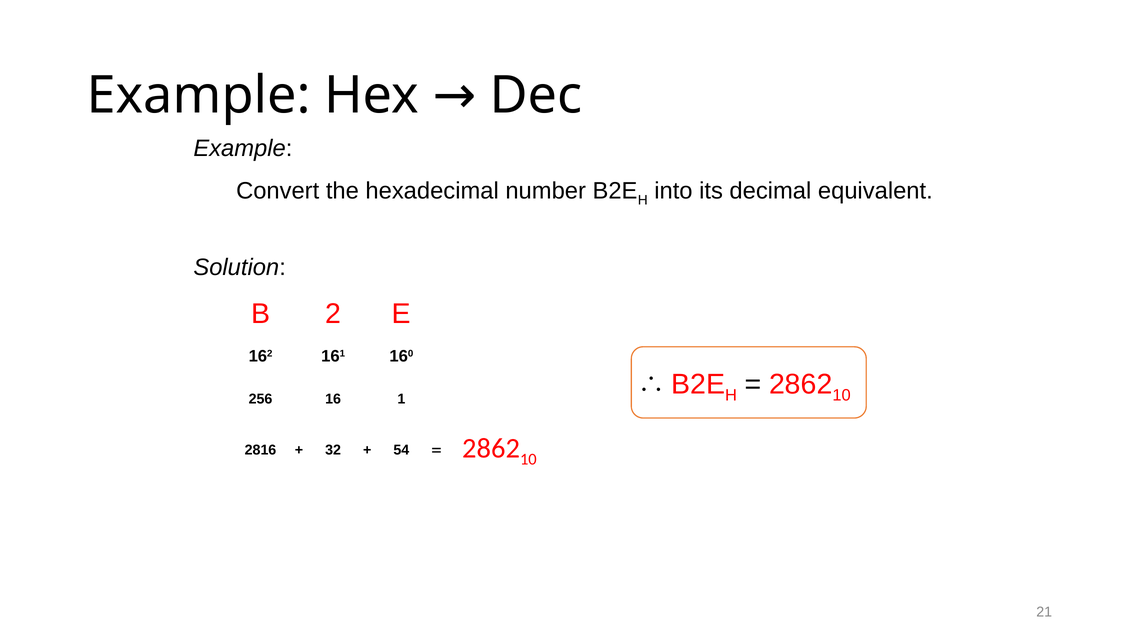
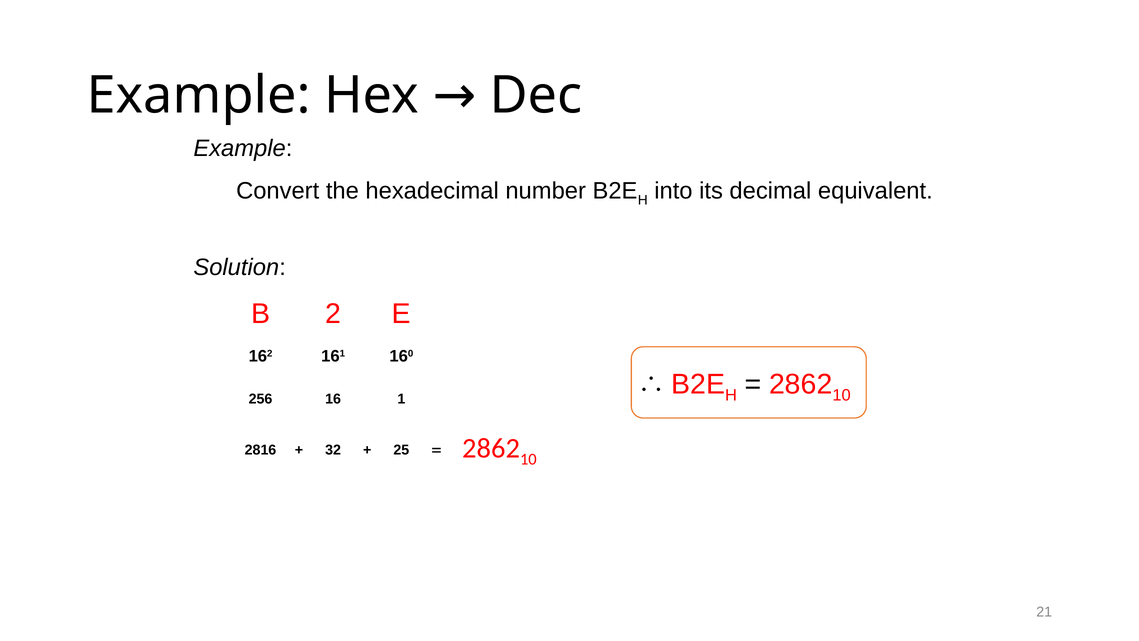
54: 54 -> 25
